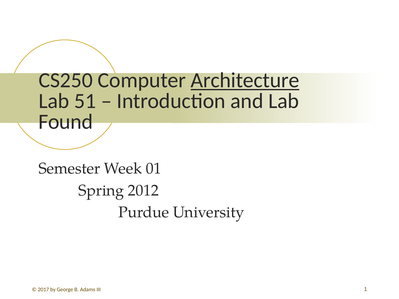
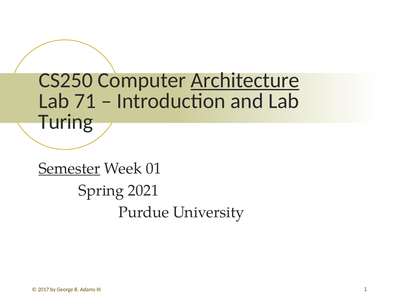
51: 51 -> 71
Found: Found -> Turing
Semester underline: none -> present
2012: 2012 -> 2021
